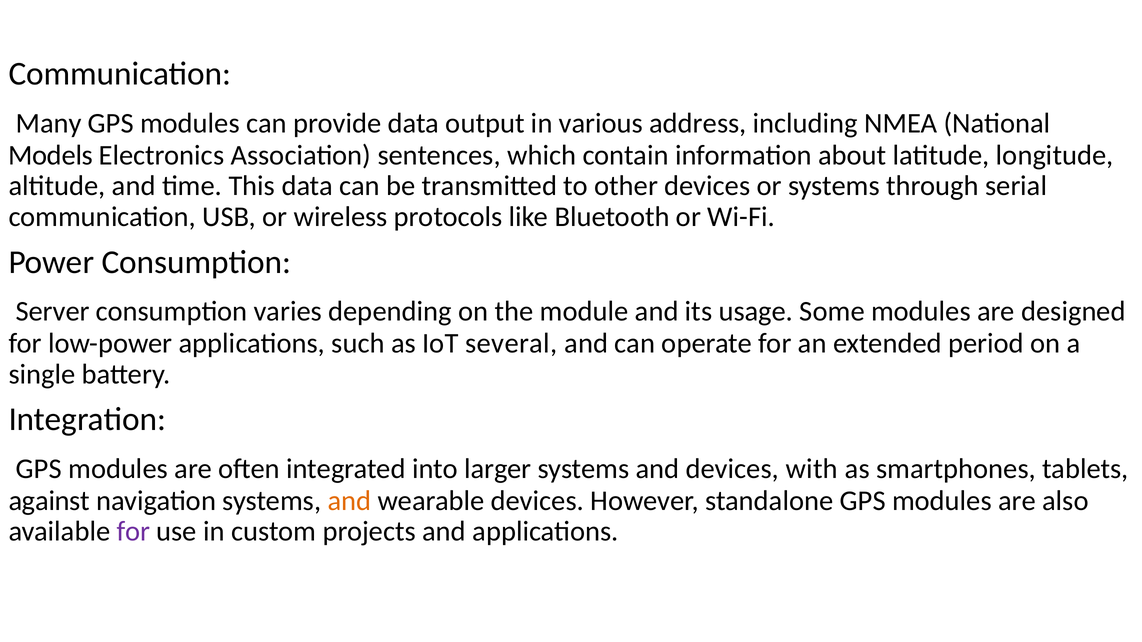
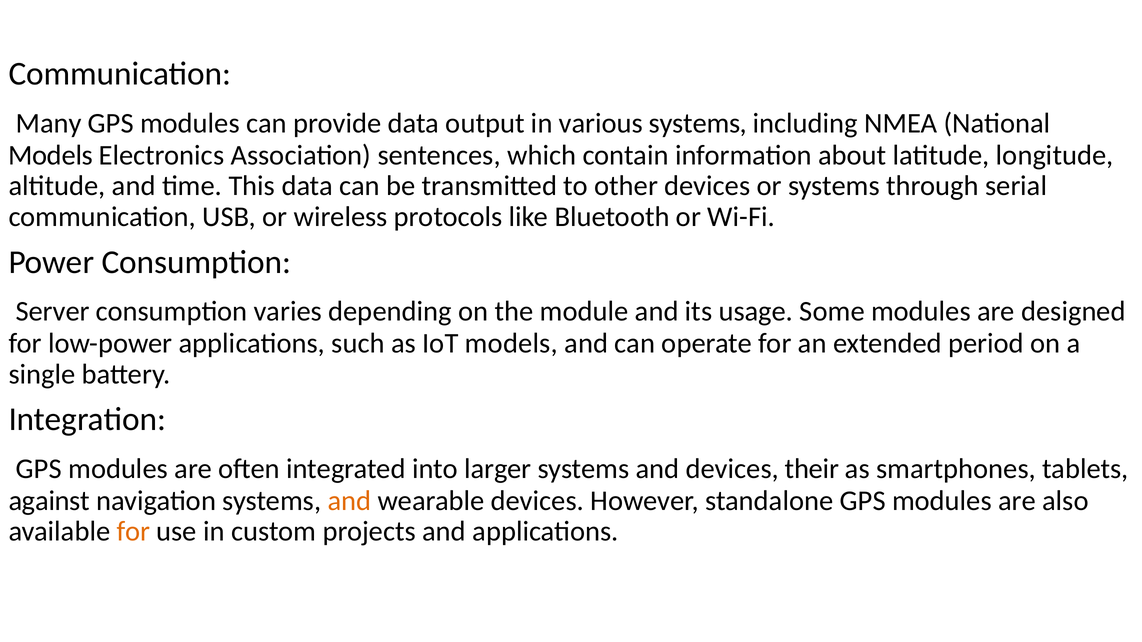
various address: address -> systems
IoT several: several -> models
with: with -> their
for at (133, 532) colour: purple -> orange
